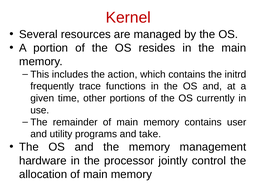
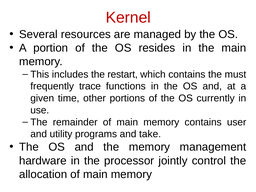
action: action -> restart
initrd: initrd -> must
